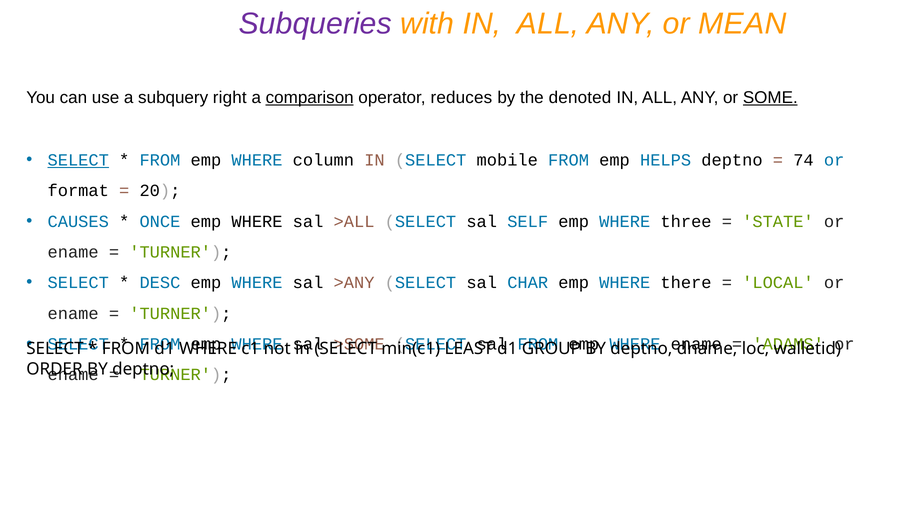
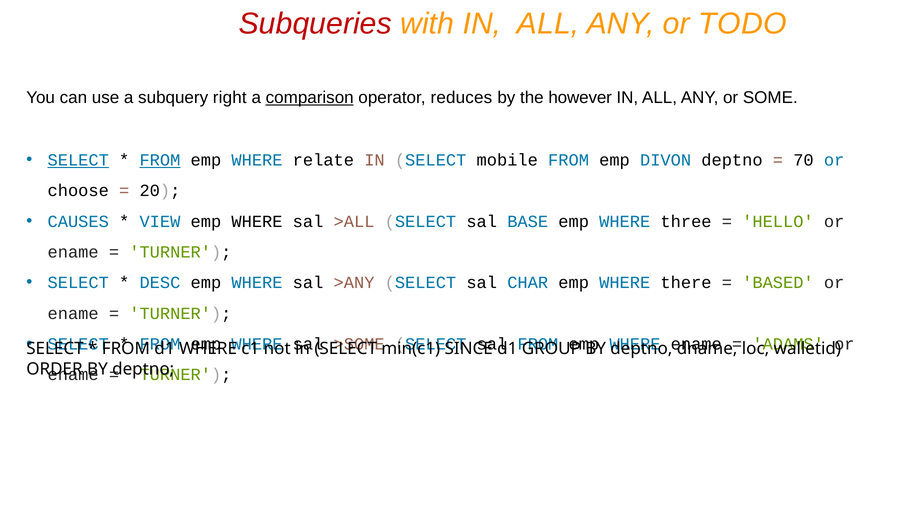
Subqueries colour: purple -> red
MEAN: MEAN -> TODO
denoted: denoted -> however
SOME underline: present -> none
FROM at (160, 160) underline: none -> present
column: column -> relate
HELPS: HELPS -> DIVON
74: 74 -> 70
format: format -> choose
ONCE: ONCE -> VIEW
SELF: SELF -> BASE
STATE: STATE -> HELLO
LOCAL: LOCAL -> BASED
LEAST: LEAST -> SINCE
